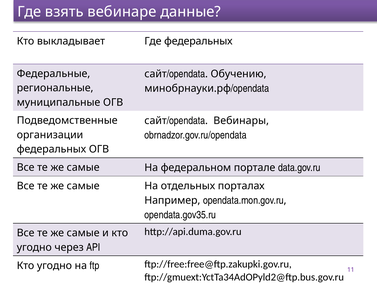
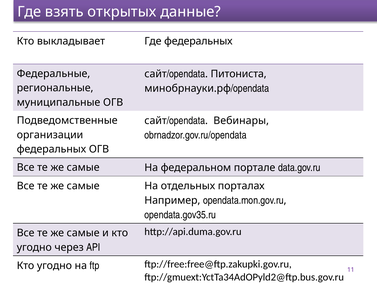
вебинаре: вебинаре -> открытых
Обучению: Обучению -> Питониста
